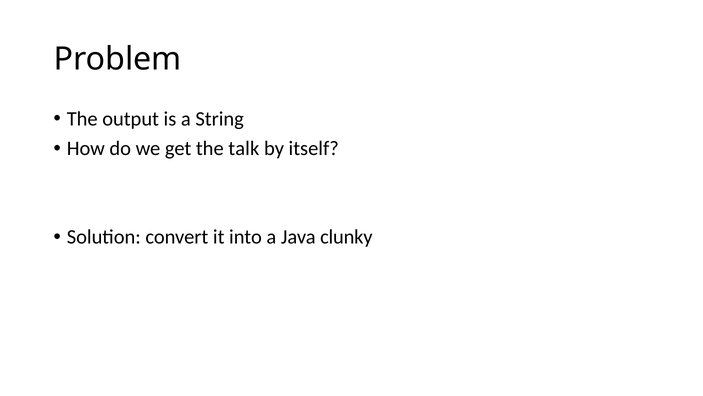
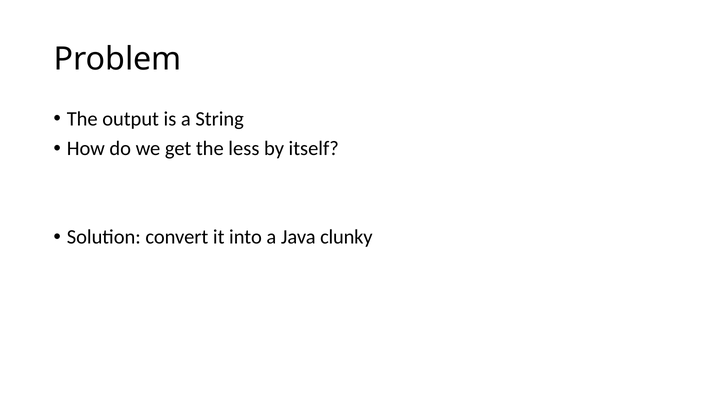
talk: talk -> less
